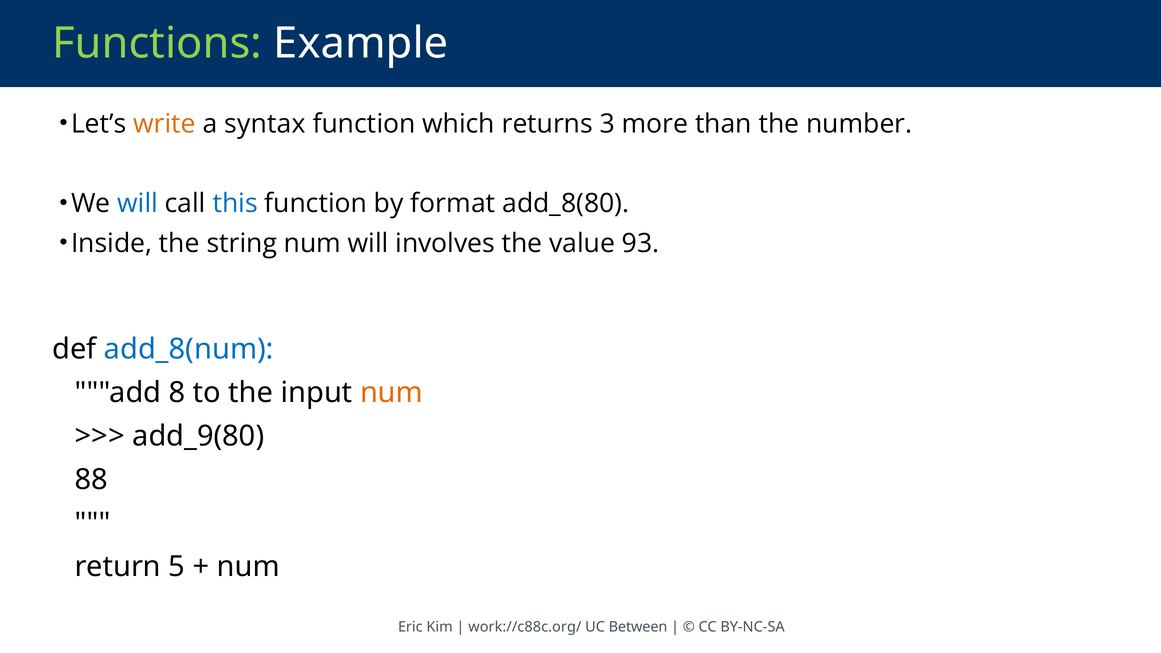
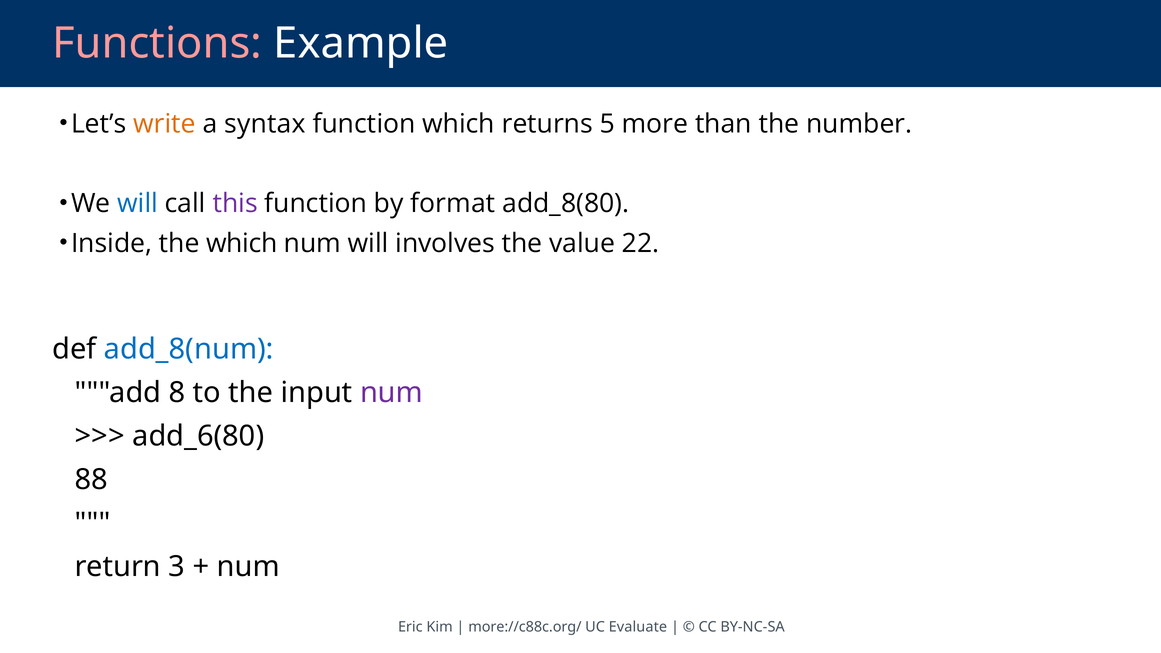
Functions colour: light green -> pink
3: 3 -> 5
this colour: blue -> purple
the string: string -> which
93: 93 -> 22
num at (391, 393) colour: orange -> purple
add_9(80: add_9(80 -> add_6(80
5: 5 -> 3
work://c88c.org/: work://c88c.org/ -> more://c88c.org/
Between: Between -> Evaluate
